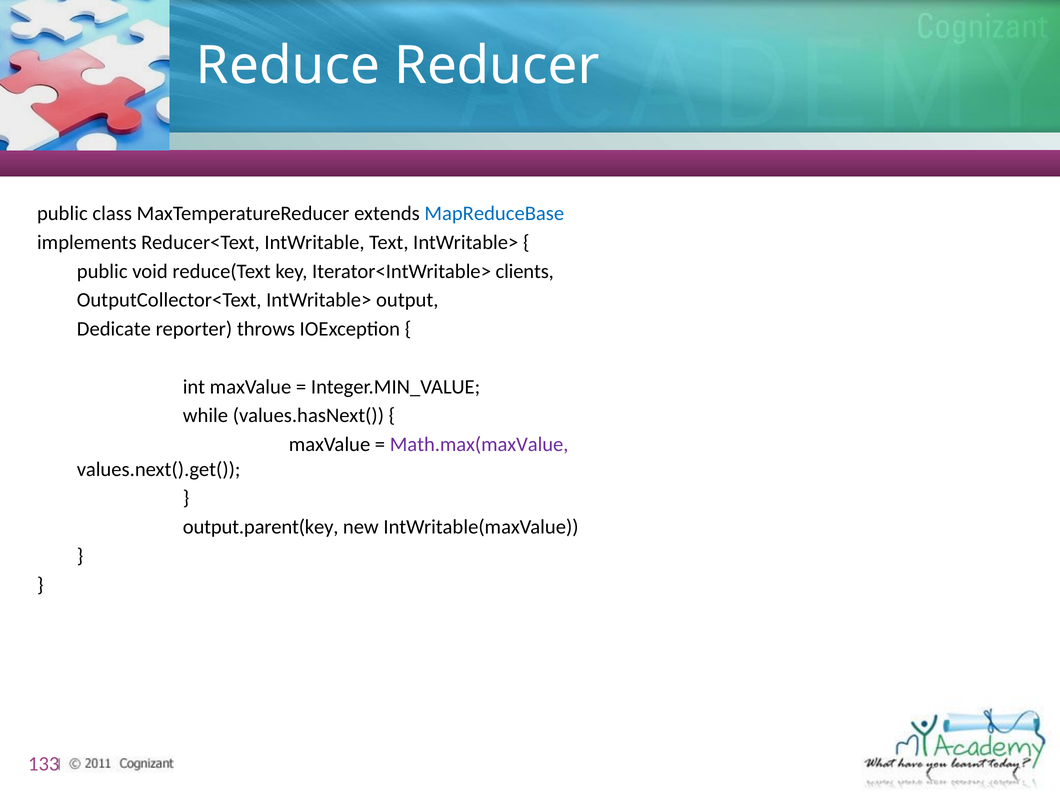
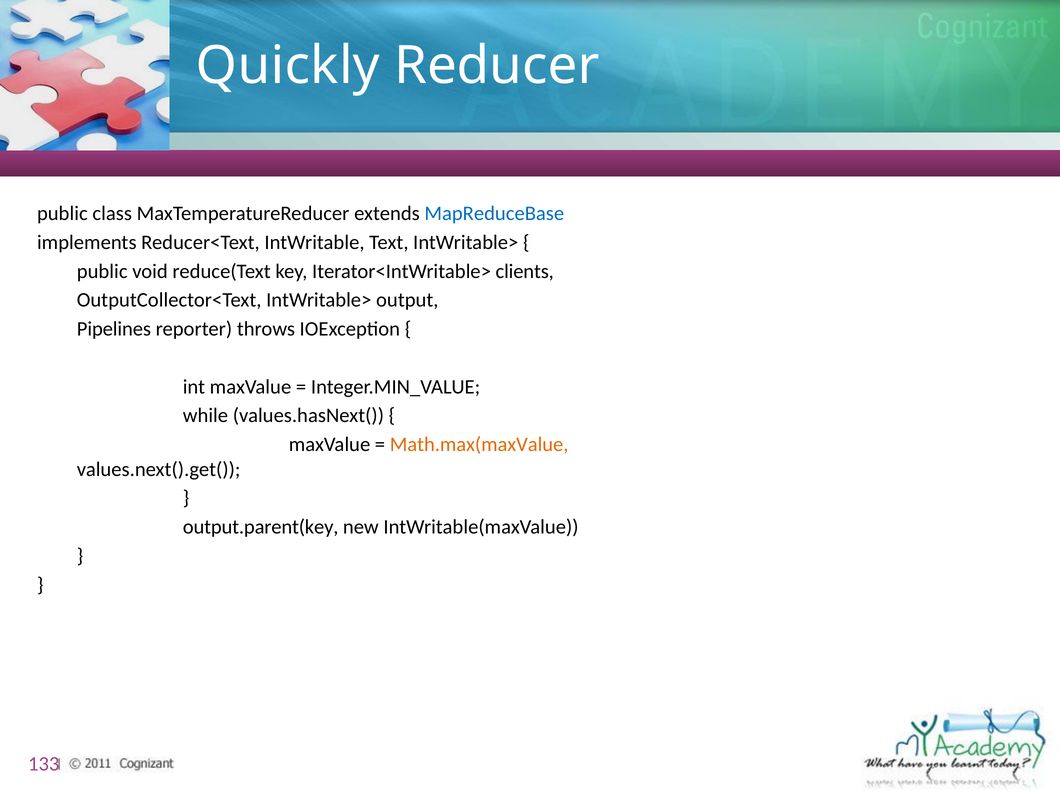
Reduce: Reduce -> Quickly
Dedicate: Dedicate -> Pipelines
Math.max(maxValue colour: purple -> orange
